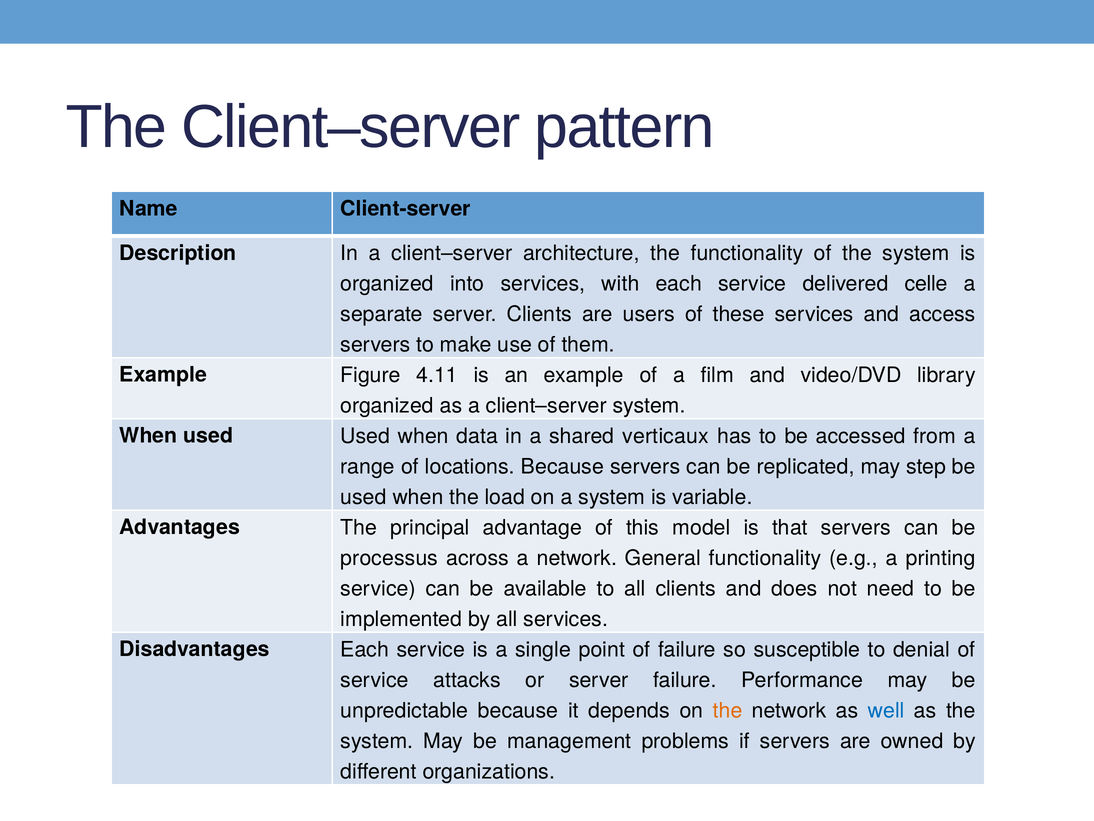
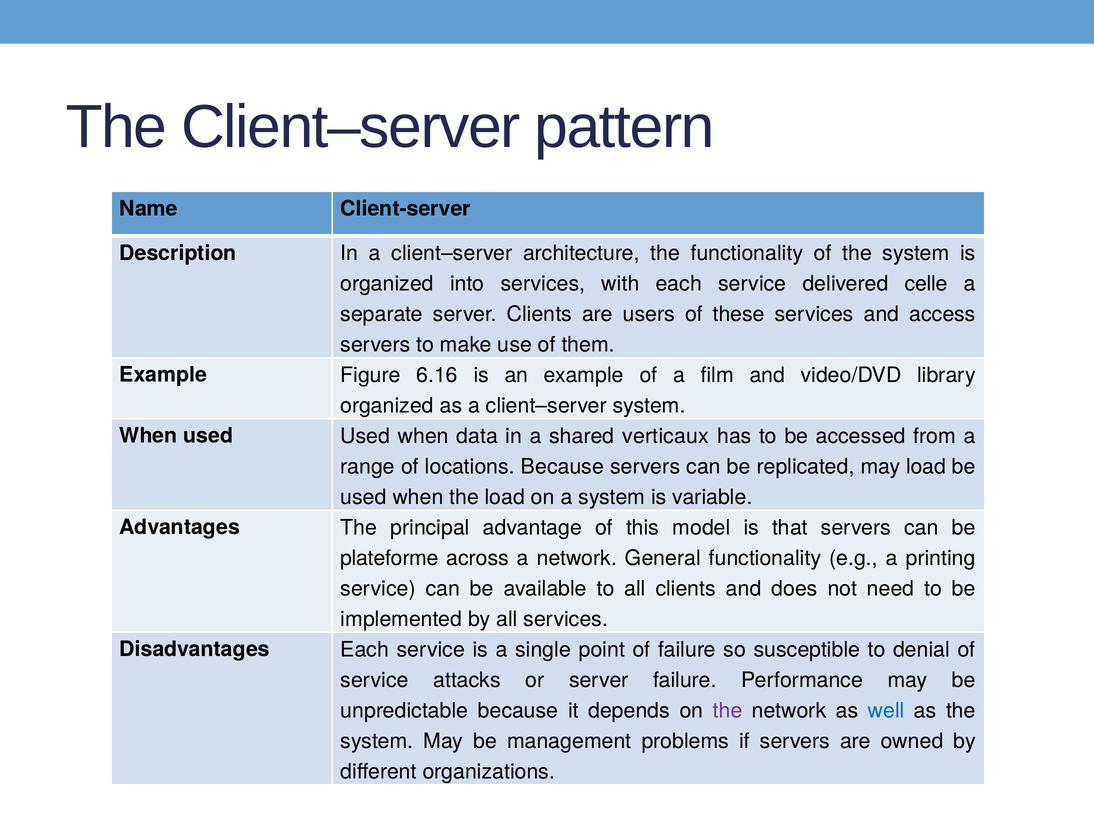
4.11: 4.11 -> 6.16
may step: step -> load
processus: processus -> plateforme
the at (728, 710) colour: orange -> purple
